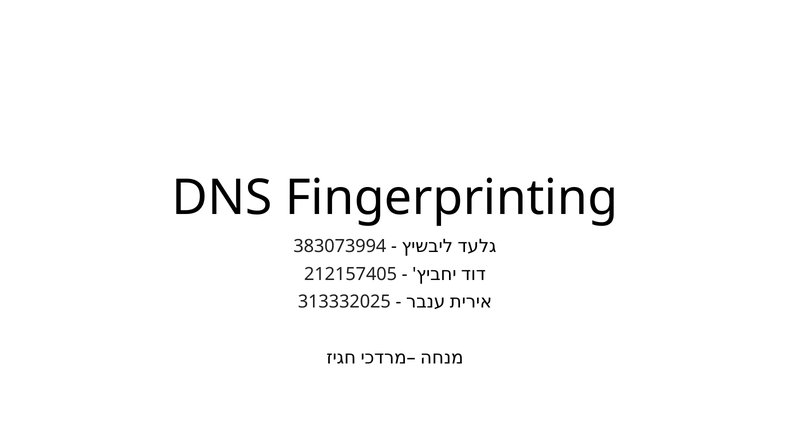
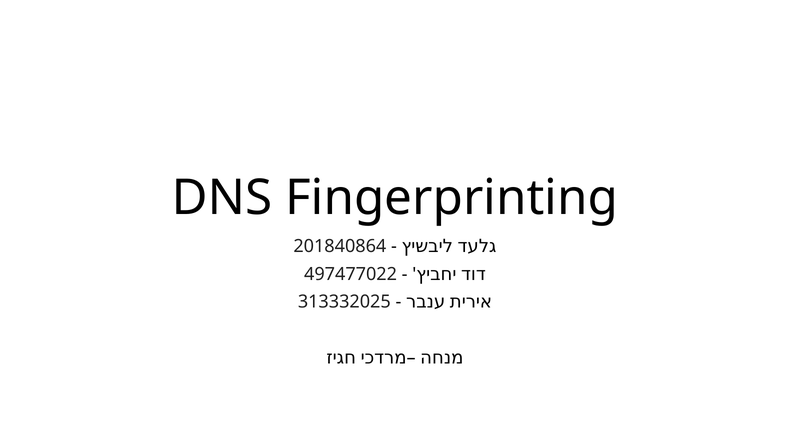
383073994: 383073994 -> 201840864
212157405: 212157405 -> 497477022
